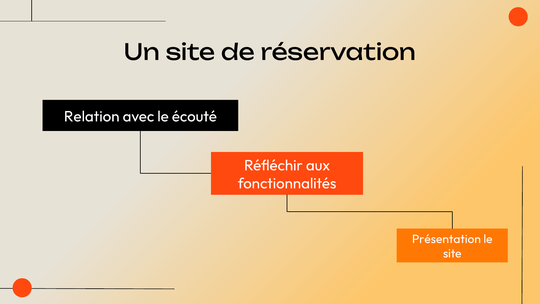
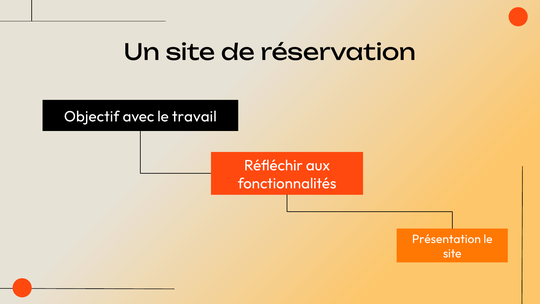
Relation: Relation -> Objectif
écouté: écouté -> travail
